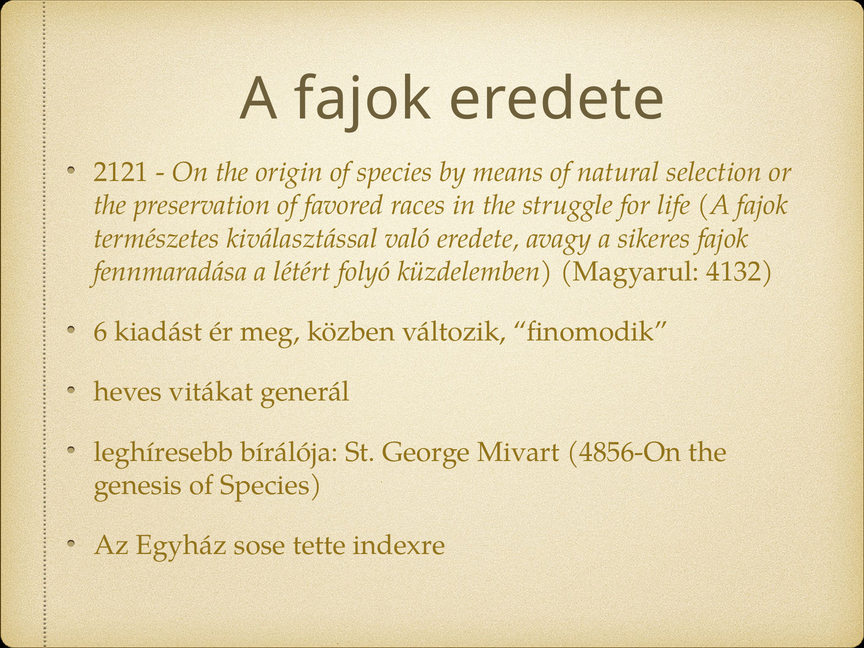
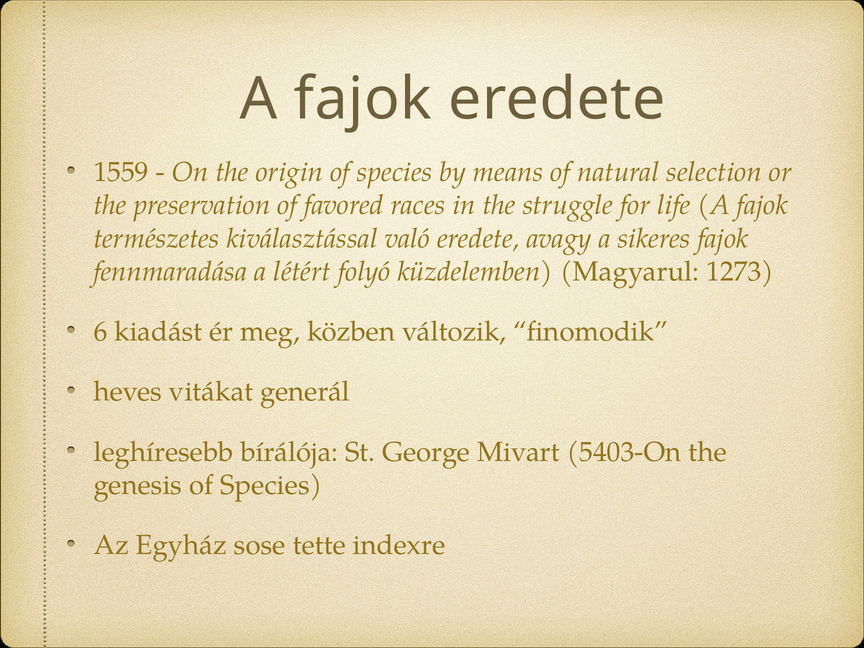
2121: 2121 -> 1559
4132: 4132 -> 1273
4856-On: 4856-On -> 5403-On
